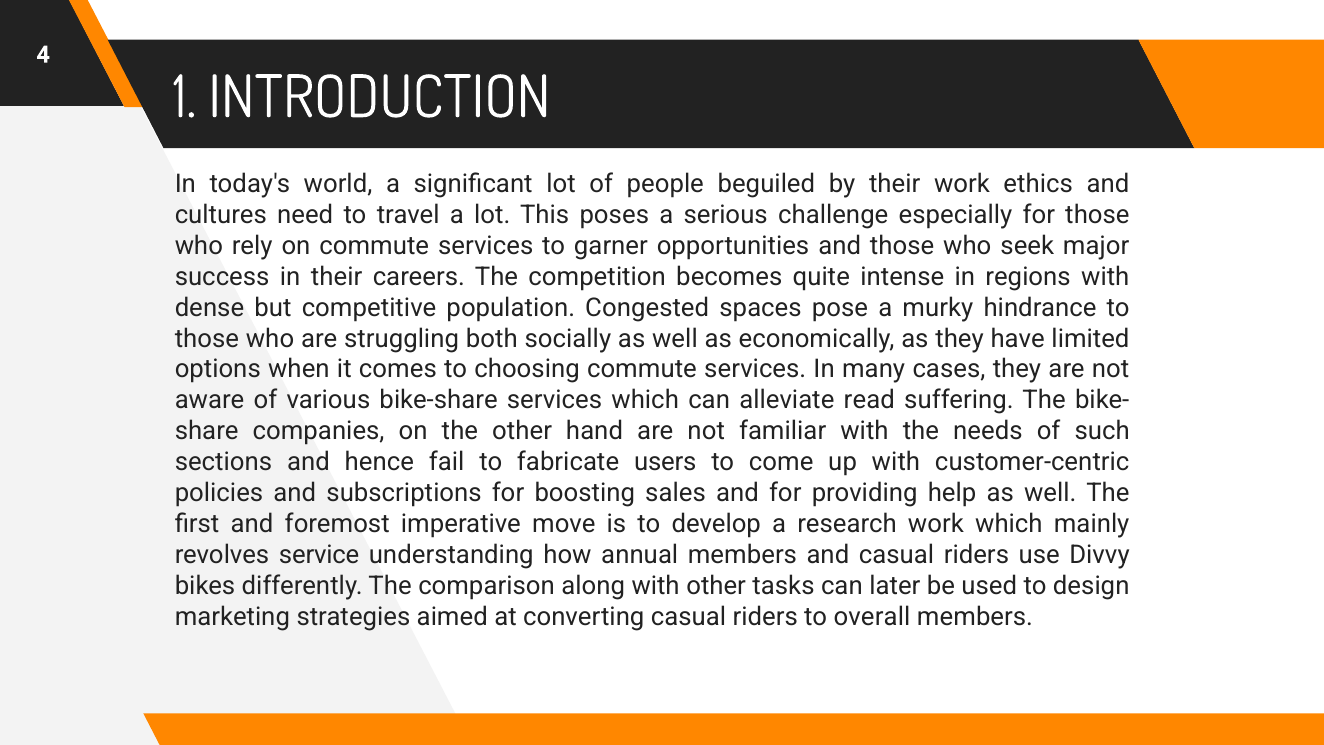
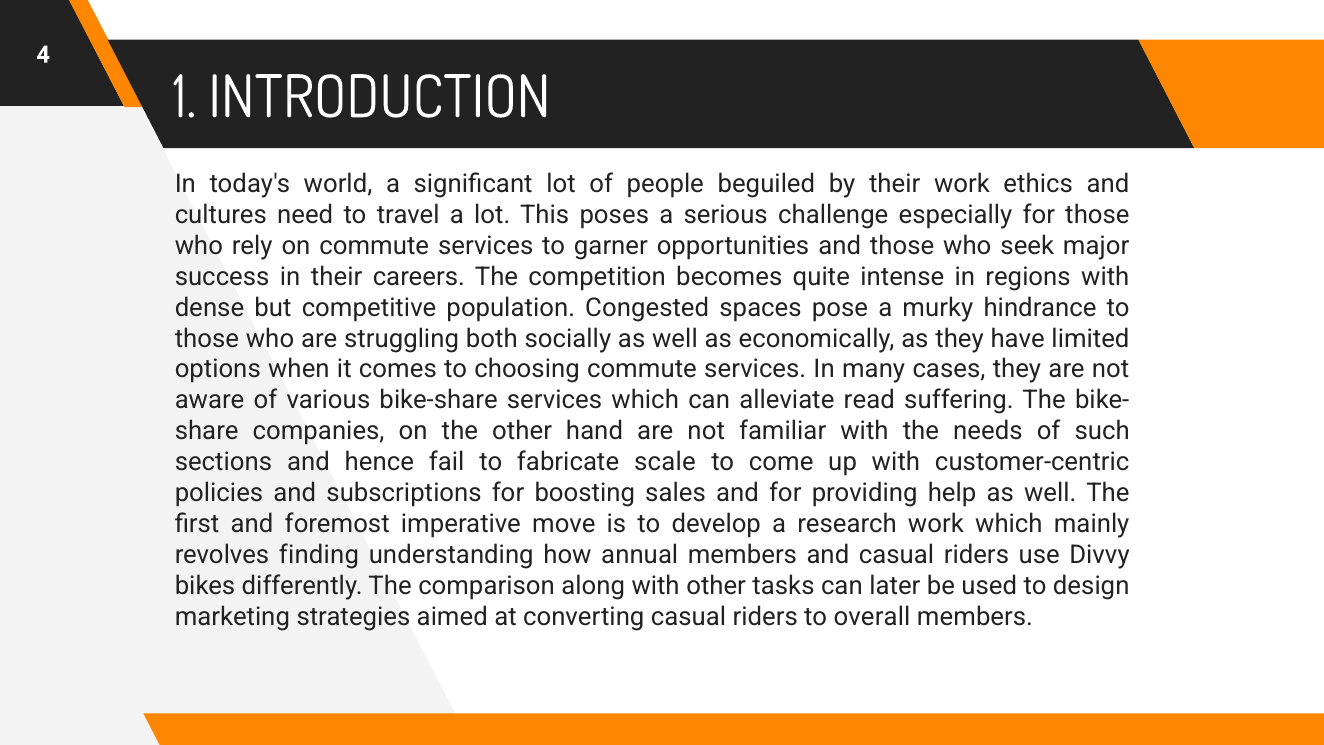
users: users -> scale
service: service -> finding
